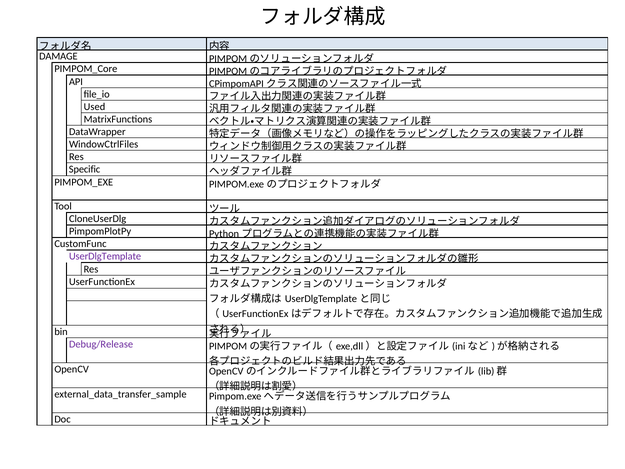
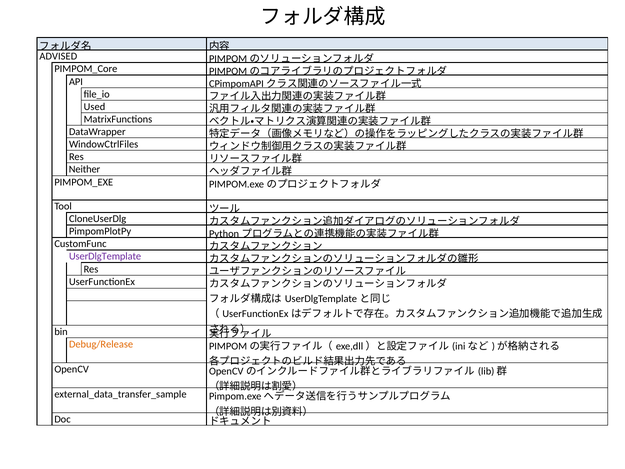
DAMAGE: DAMAGE -> ADVISED
Specific: Specific -> Neither
Debug/Release colour: purple -> orange
